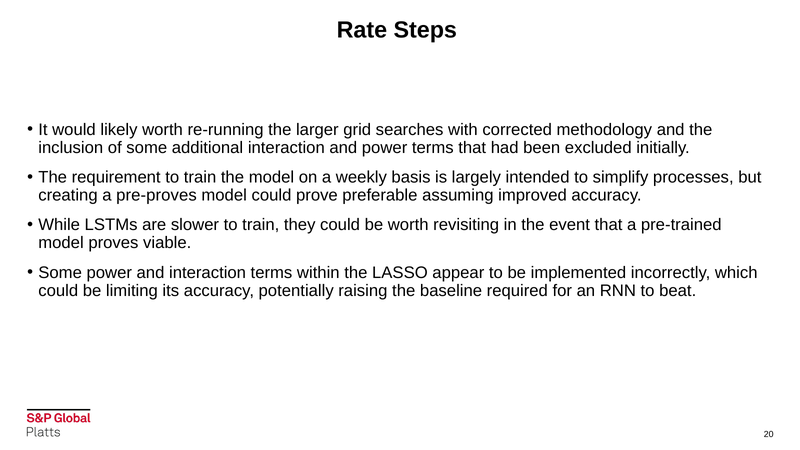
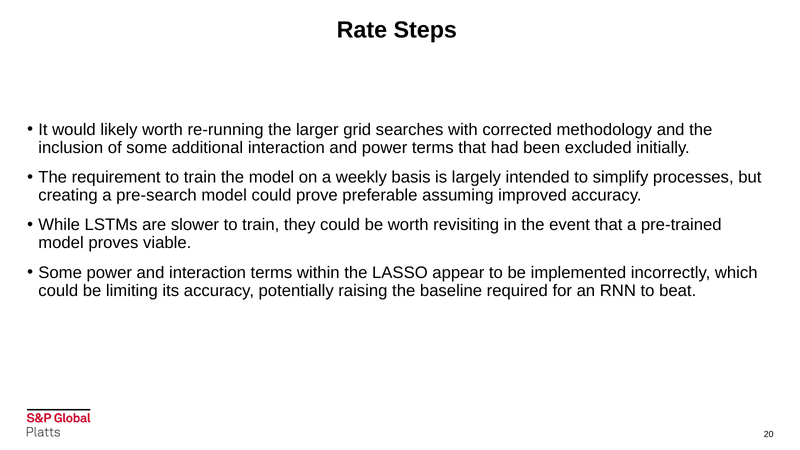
pre-proves: pre-proves -> pre-search
